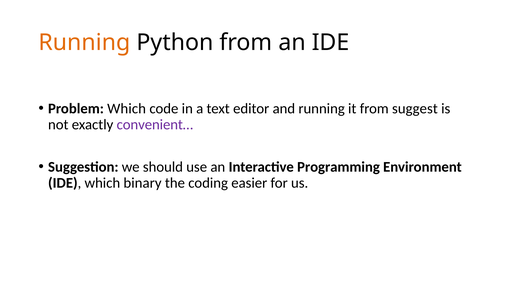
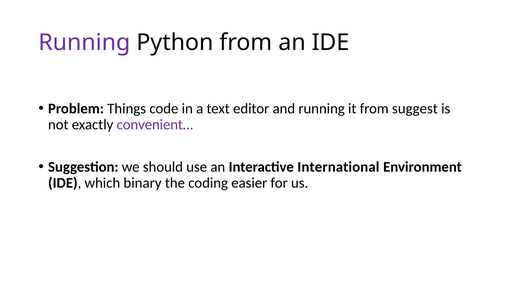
Running at (85, 43) colour: orange -> purple
Problem Which: Which -> Things
Programming: Programming -> International
